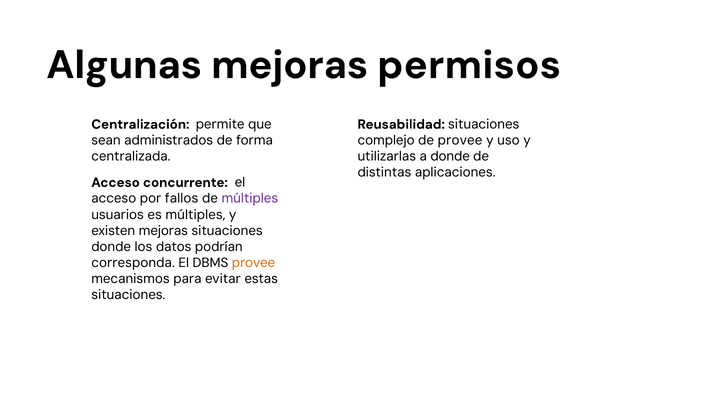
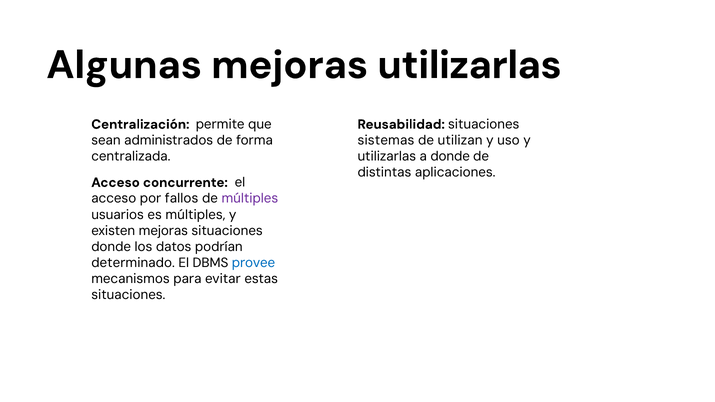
mejoras permisos: permisos -> utilizarlas
complejo: complejo -> sistemas
de provee: provee -> utilizan
corresponda: corresponda -> determinado
provee at (253, 263) colour: orange -> blue
